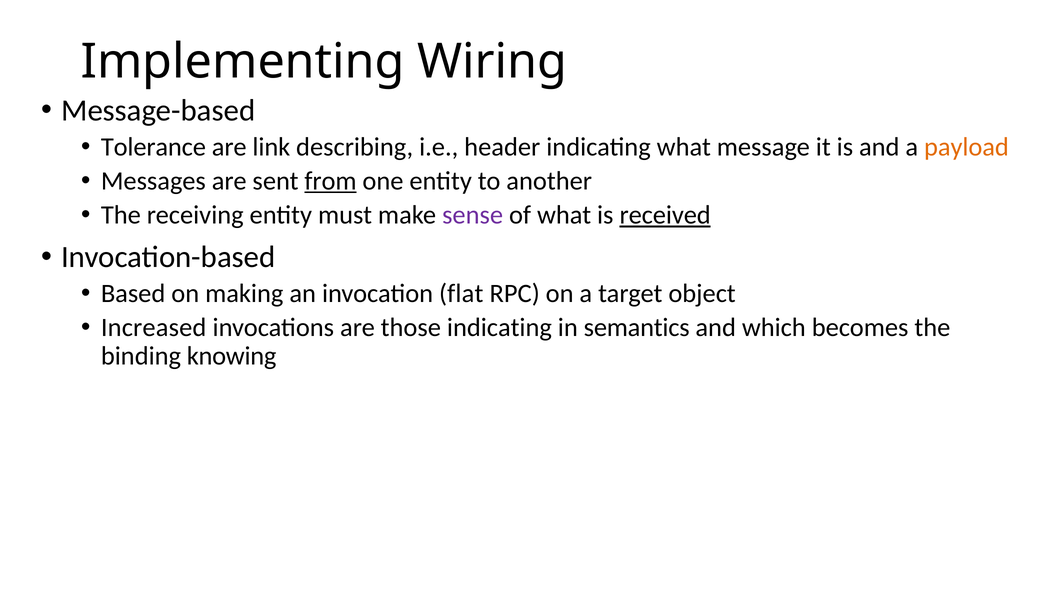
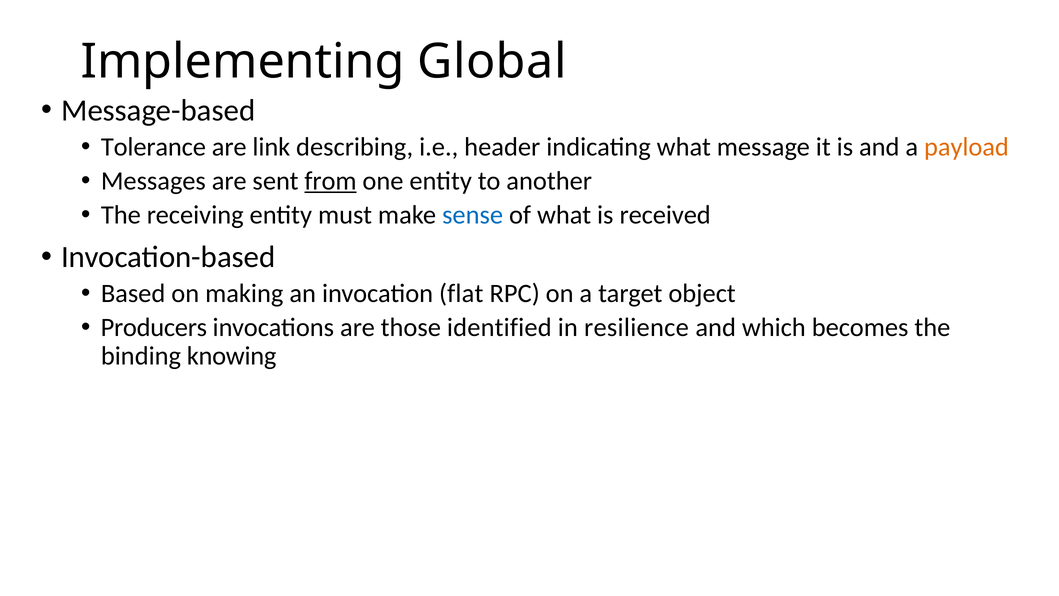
Wiring: Wiring -> Global
sense colour: purple -> blue
received underline: present -> none
Increased: Increased -> Producers
those indicating: indicating -> identified
semantics: semantics -> resilience
